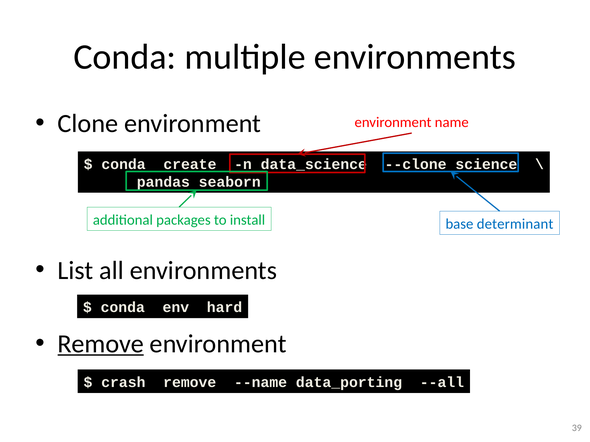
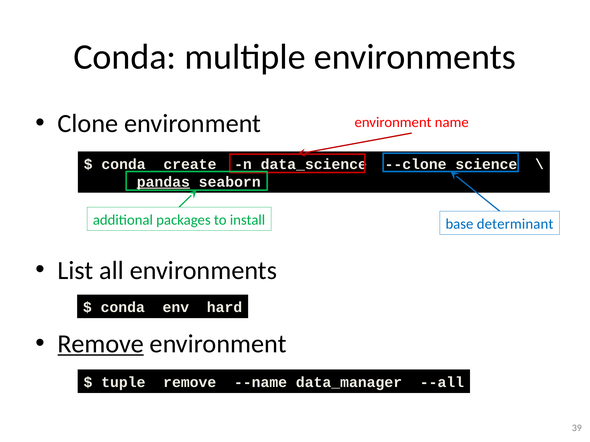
pandas underline: none -> present
crash: crash -> tuple
data_porting: data_porting -> data_manager
